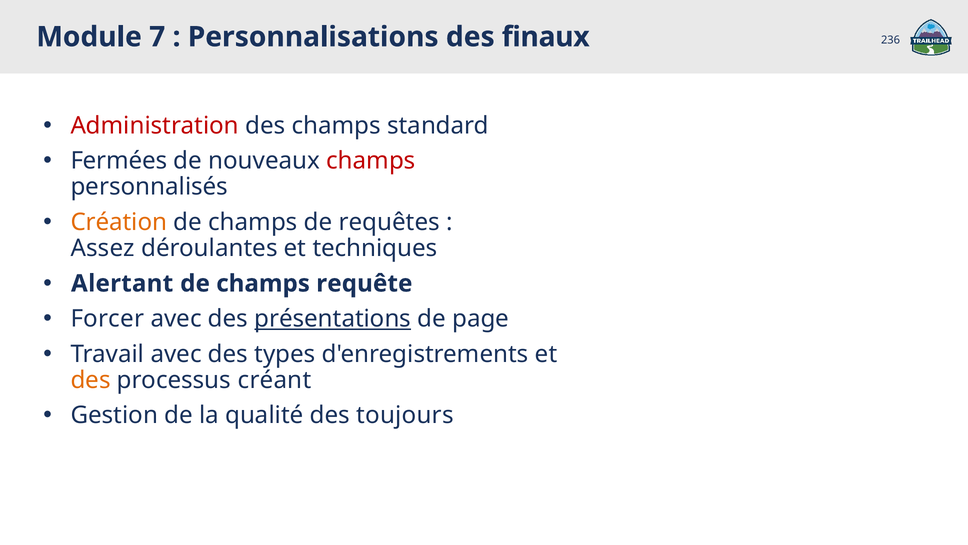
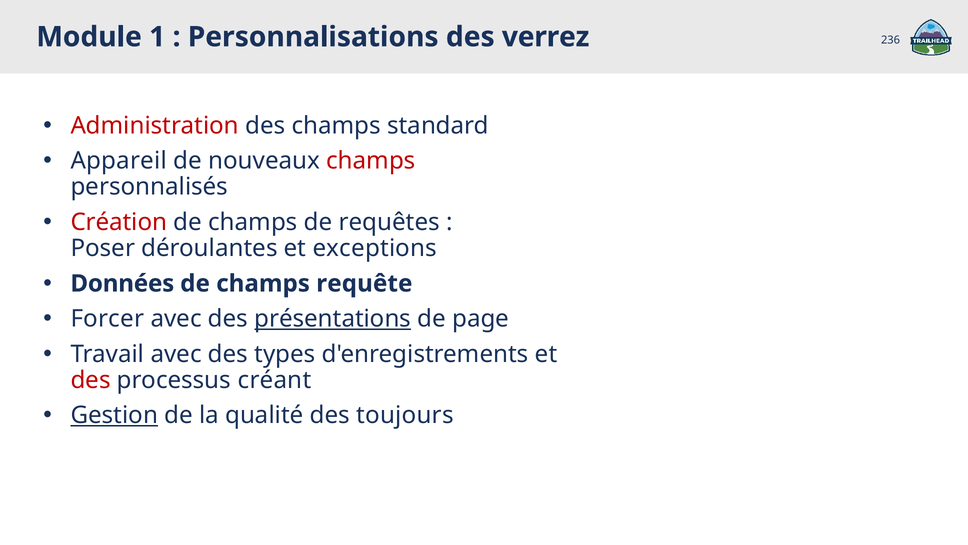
7: 7 -> 1
finaux: finaux -> verrez
Fermées: Fermées -> Appareil
Création colour: orange -> red
Assez: Assez -> Poser
techniques: techniques -> exceptions
Alertant: Alertant -> Données
des at (91, 380) colour: orange -> red
Gestion underline: none -> present
